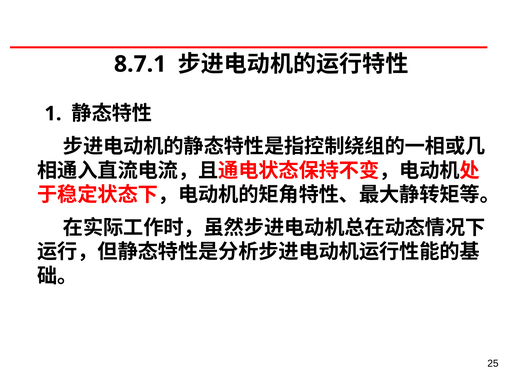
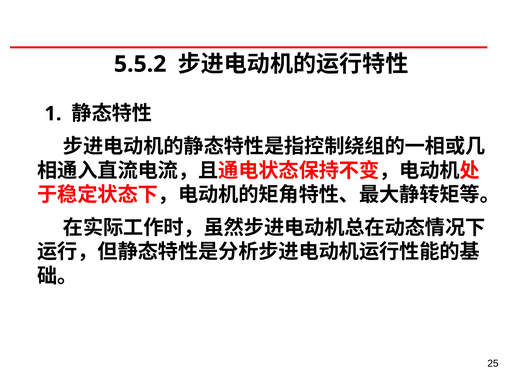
8.7.1: 8.7.1 -> 5.5.2
